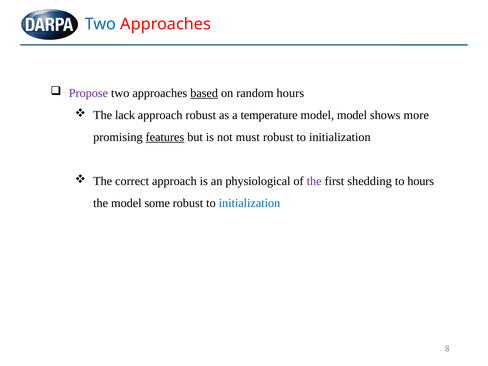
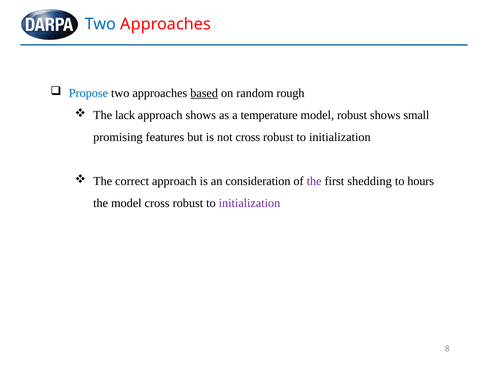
Propose colour: purple -> blue
random hours: hours -> rough
approach robust: robust -> shows
model model: model -> robust
more: more -> small
features underline: present -> none
not must: must -> cross
physiological: physiological -> consideration
model some: some -> cross
initialization at (249, 203) colour: blue -> purple
